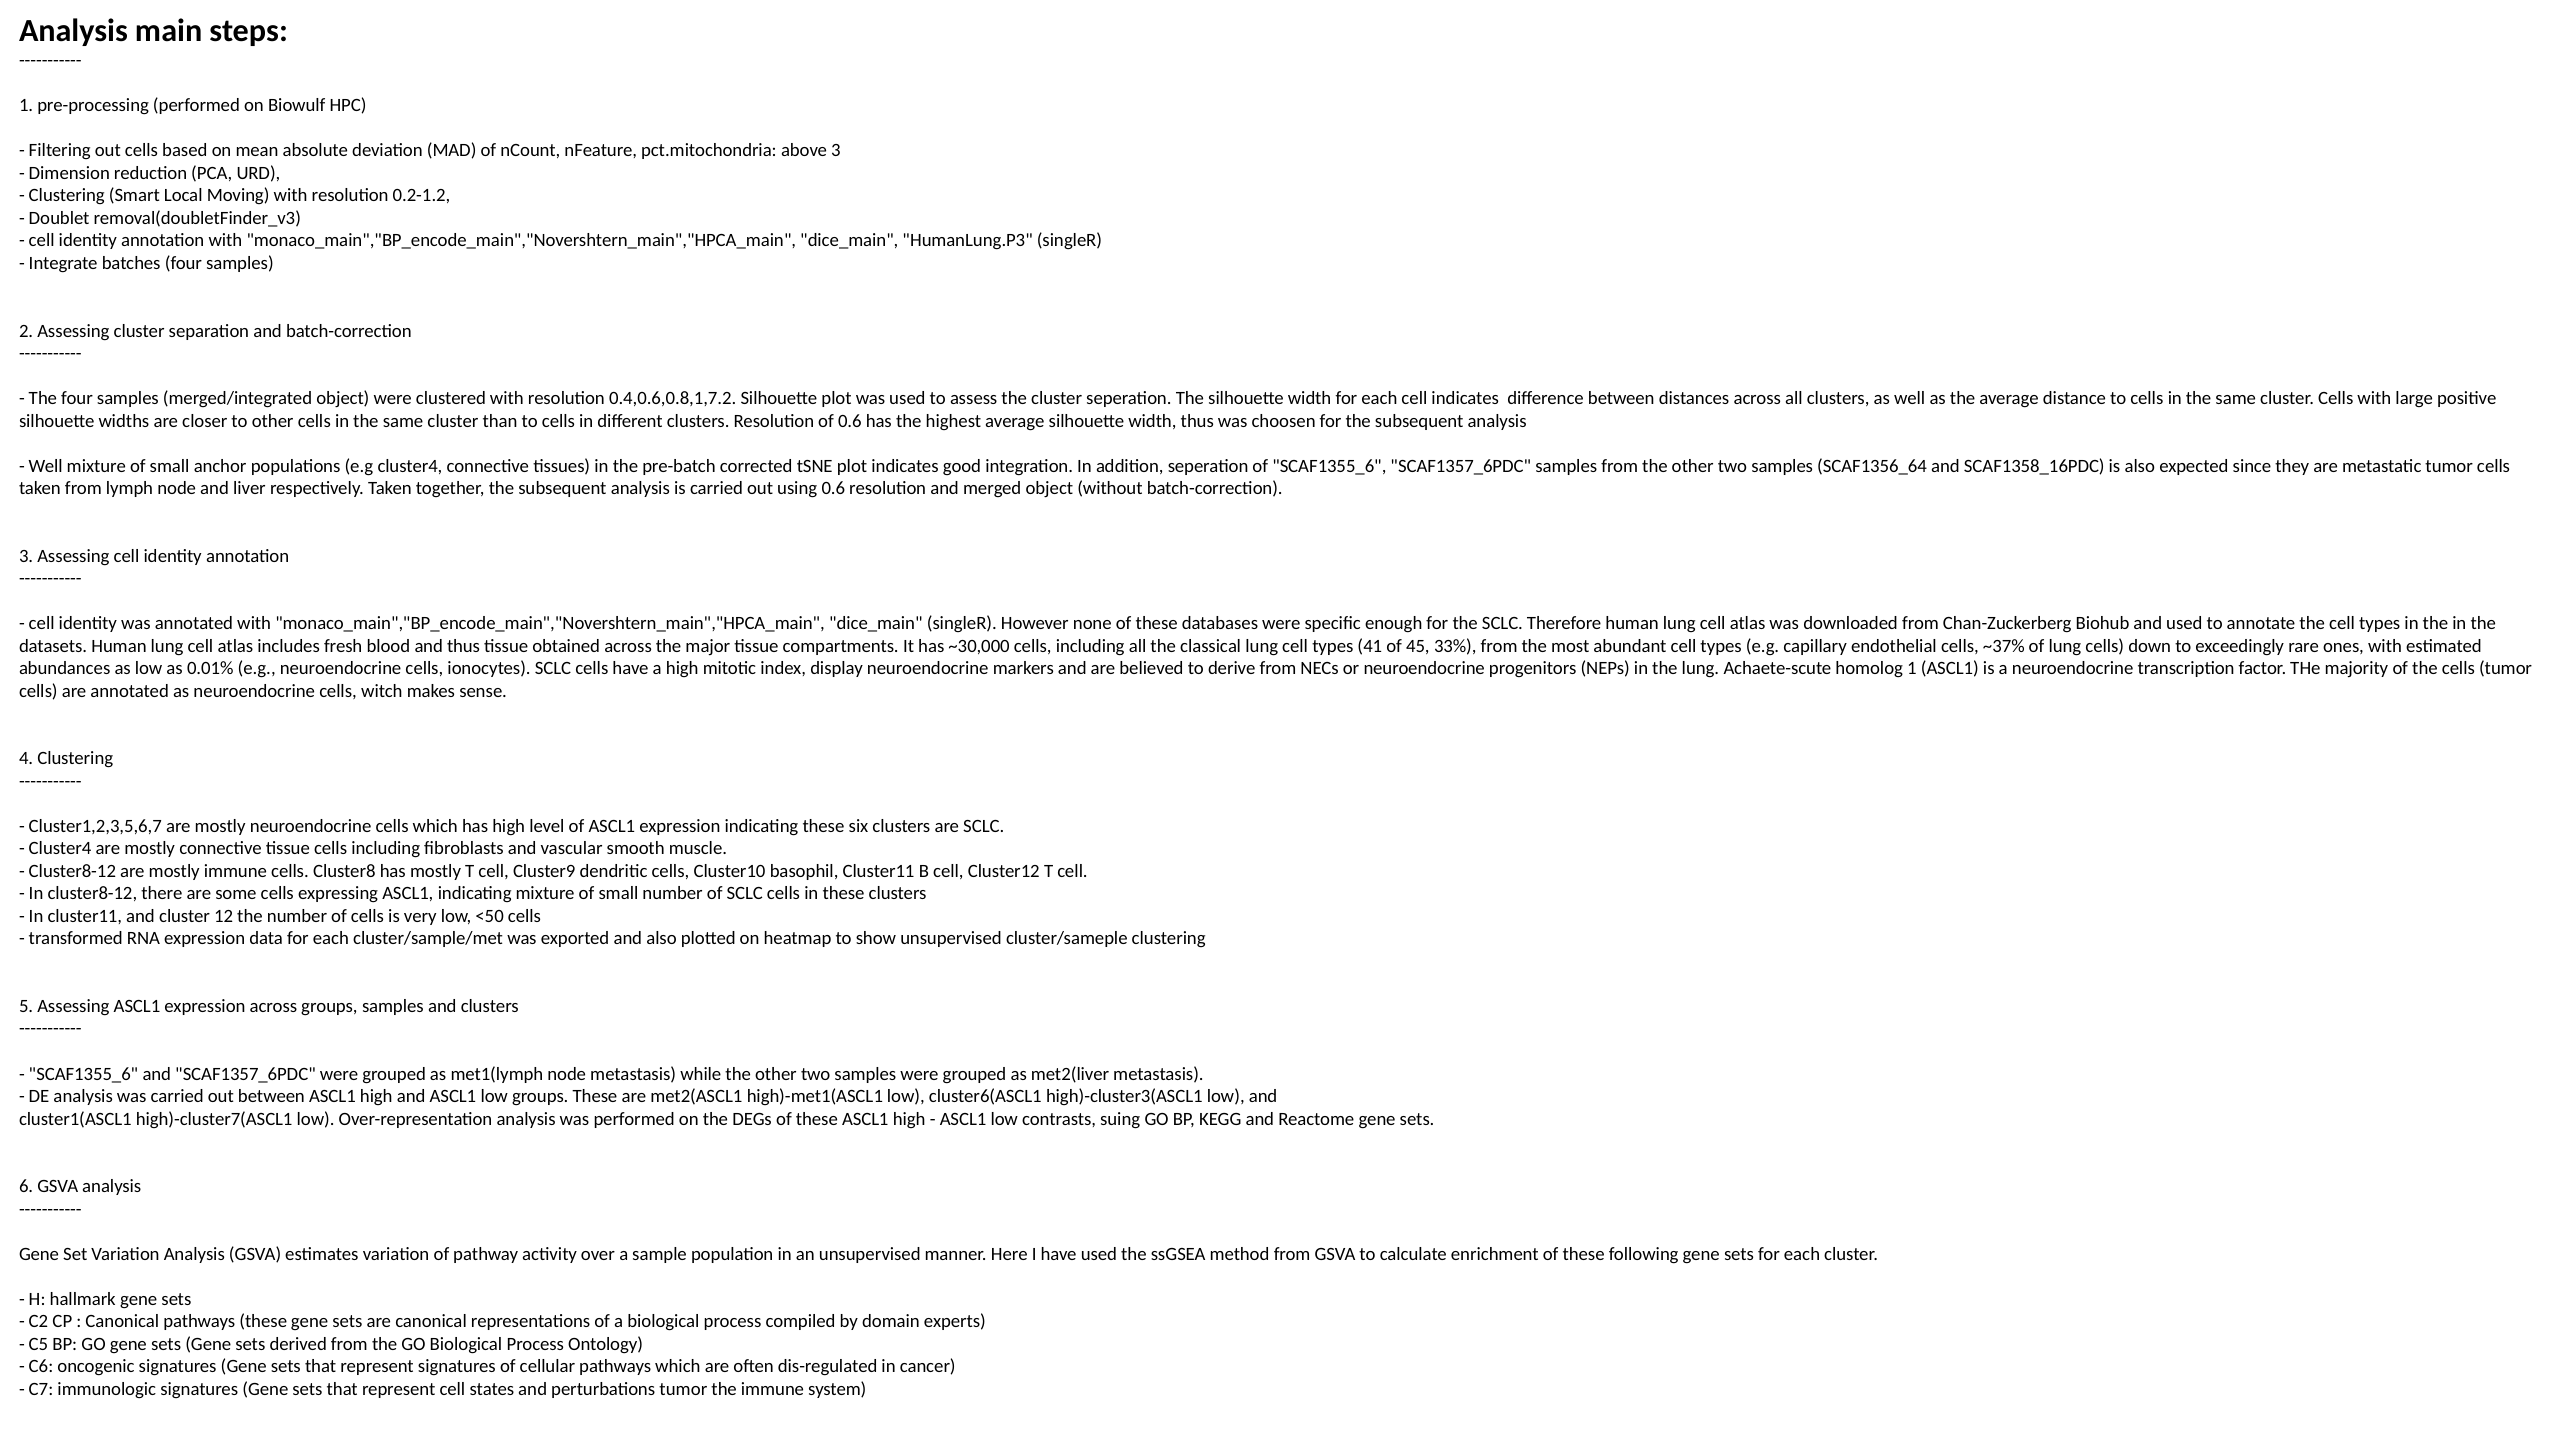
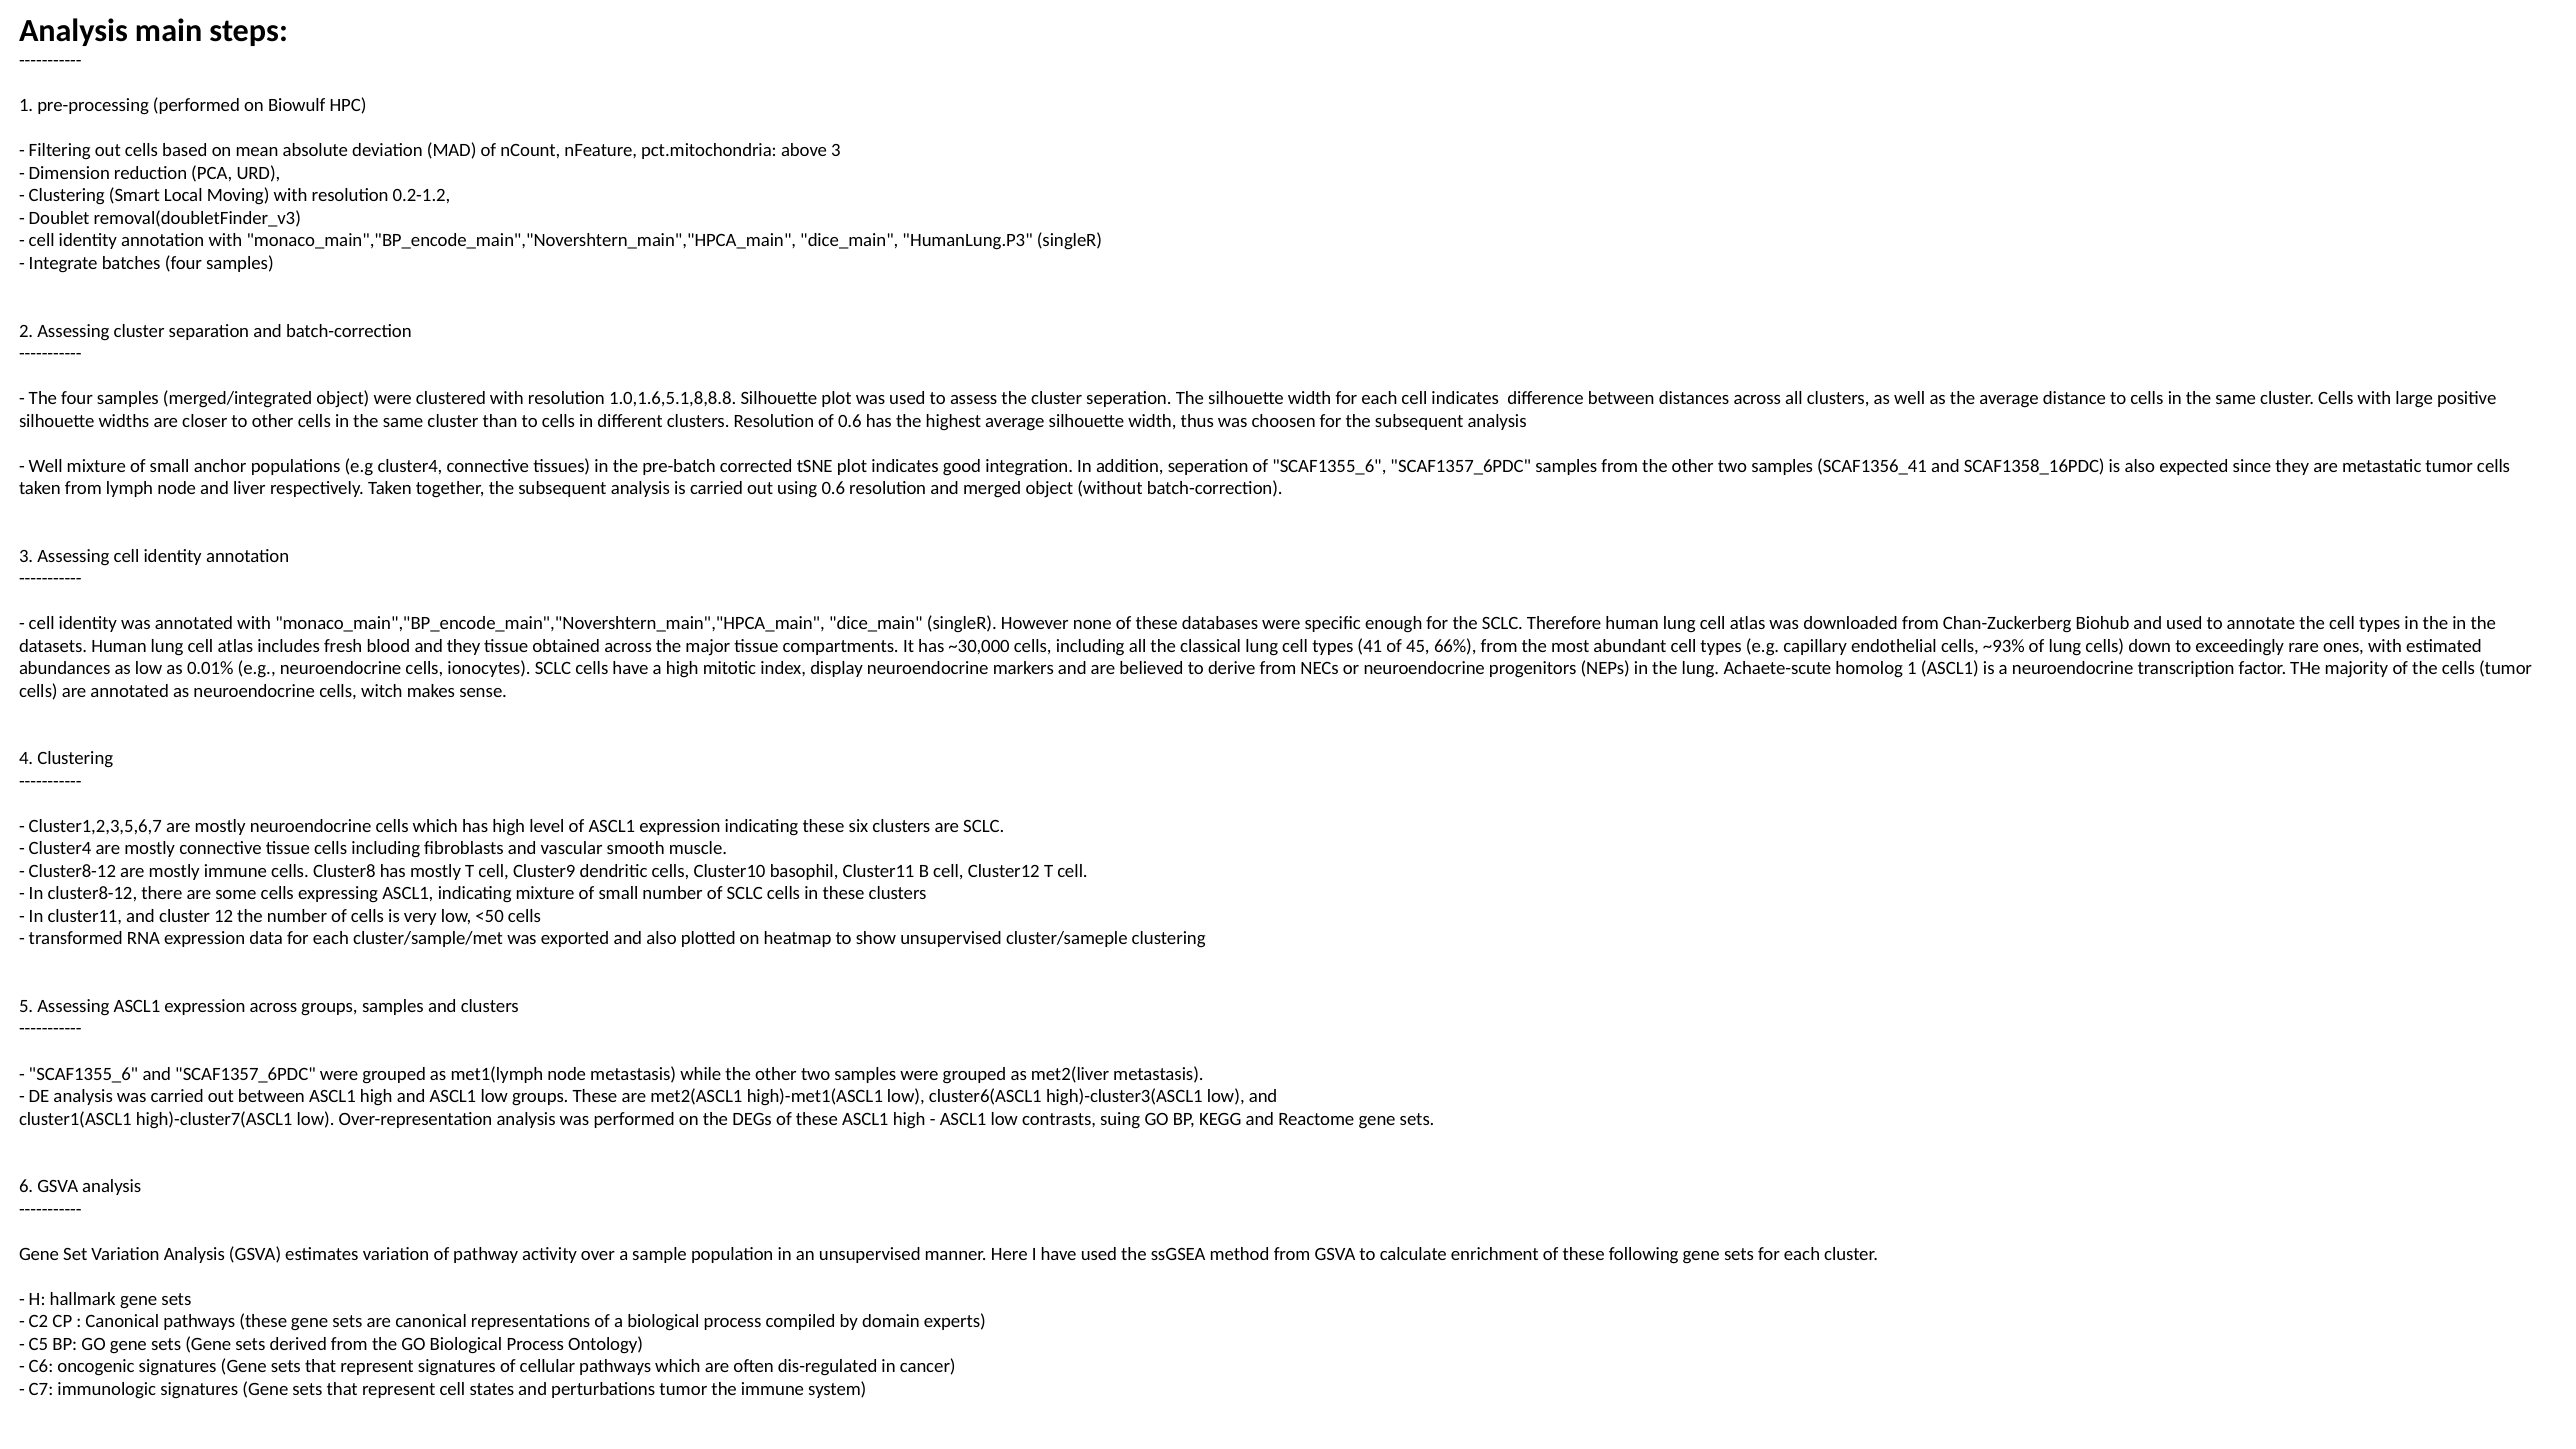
0.4,0.6,0.8,1,7.2: 0.4,0.6,0.8,1,7.2 -> 1.0,1.6,5.1,8,8.8
SCAF1356_64: SCAF1356_64 -> SCAF1356_41
and thus: thus -> they
33%: 33% -> 66%
~37%: ~37% -> ~93%
